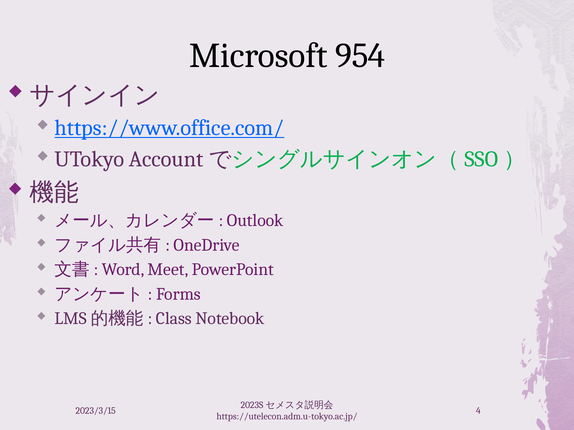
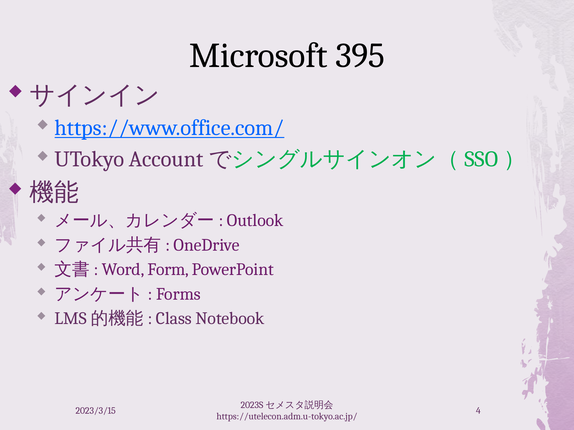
954: 954 -> 395
Meet: Meet -> Form
